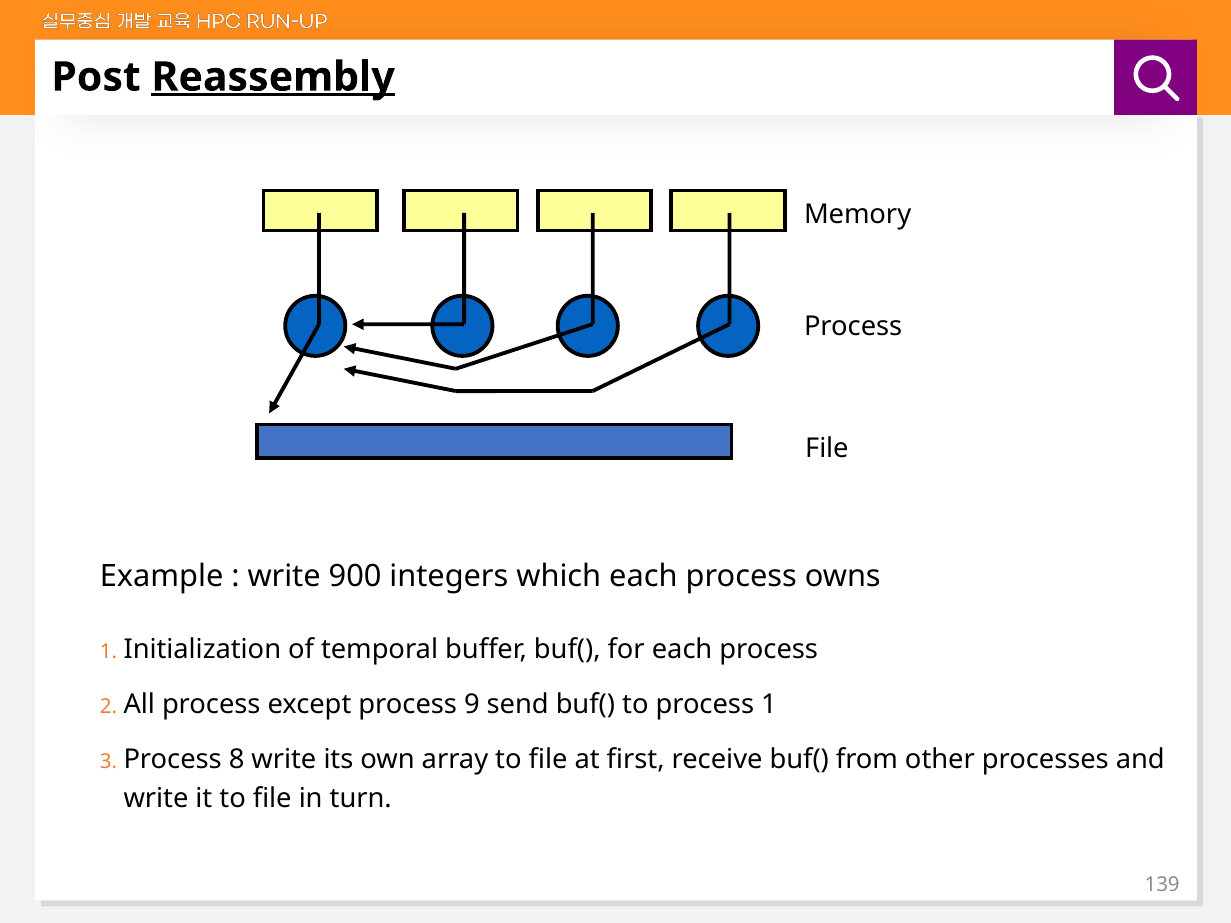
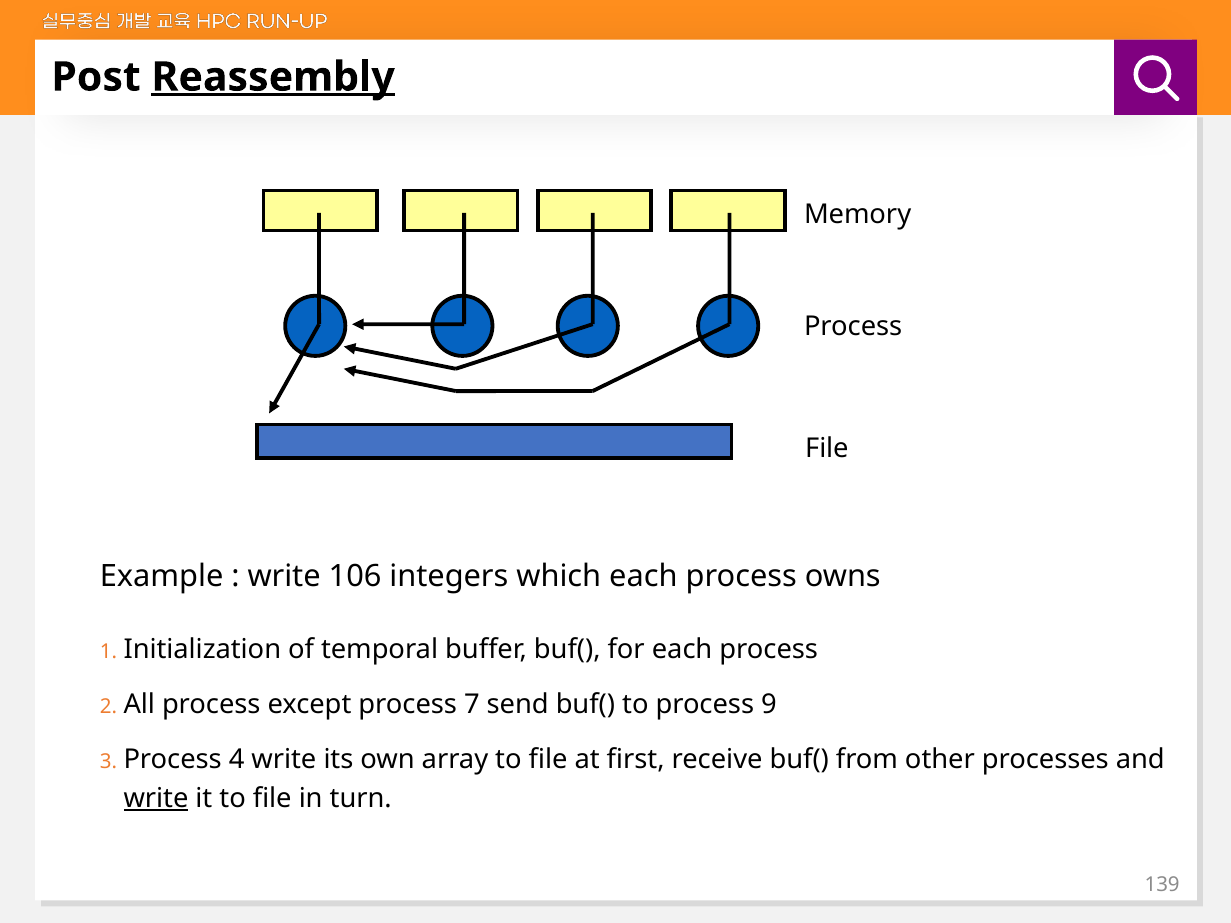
900: 900 -> 106
9: 9 -> 7
process 1: 1 -> 9
8: 8 -> 4
write at (156, 799) underline: none -> present
